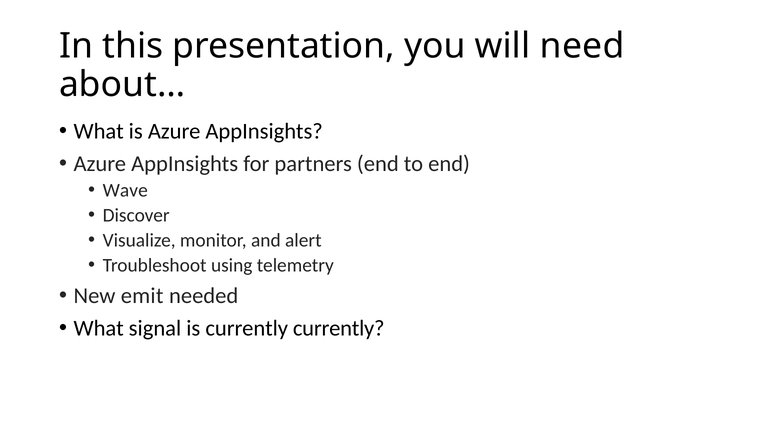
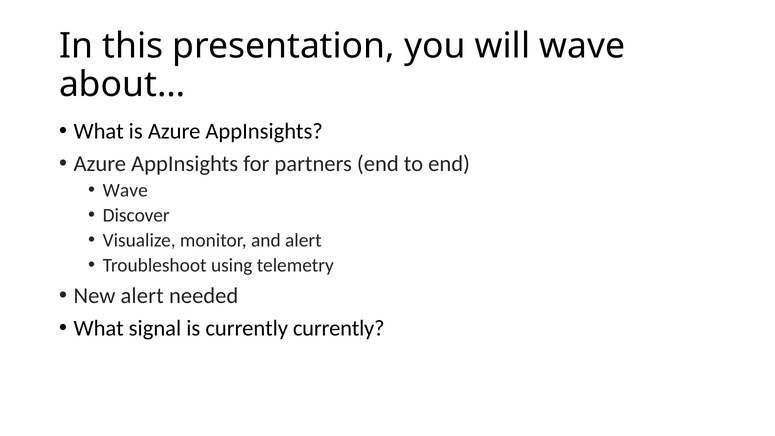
will need: need -> wave
New emit: emit -> alert
